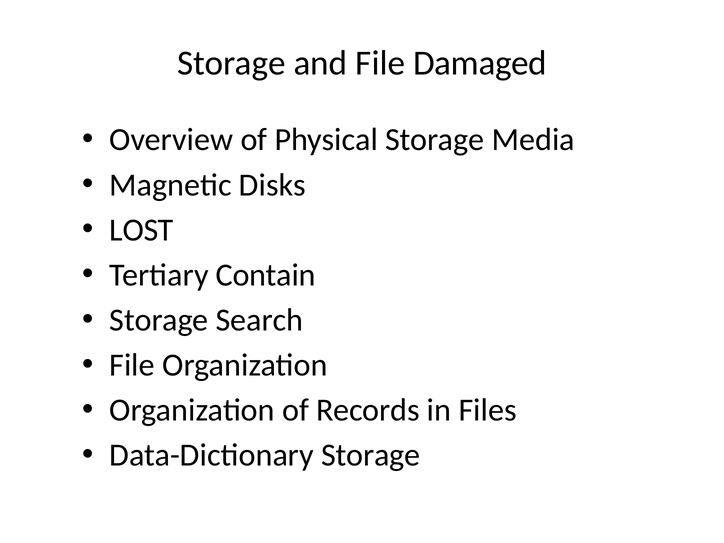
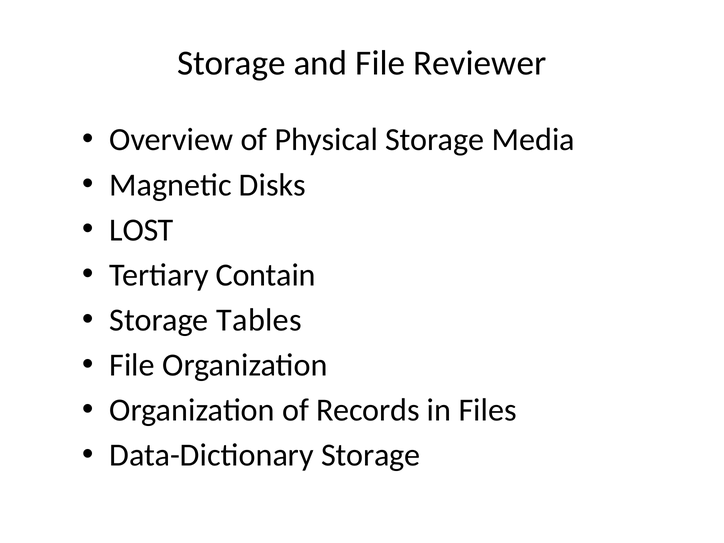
Damaged: Damaged -> Reviewer
Search: Search -> Tables
